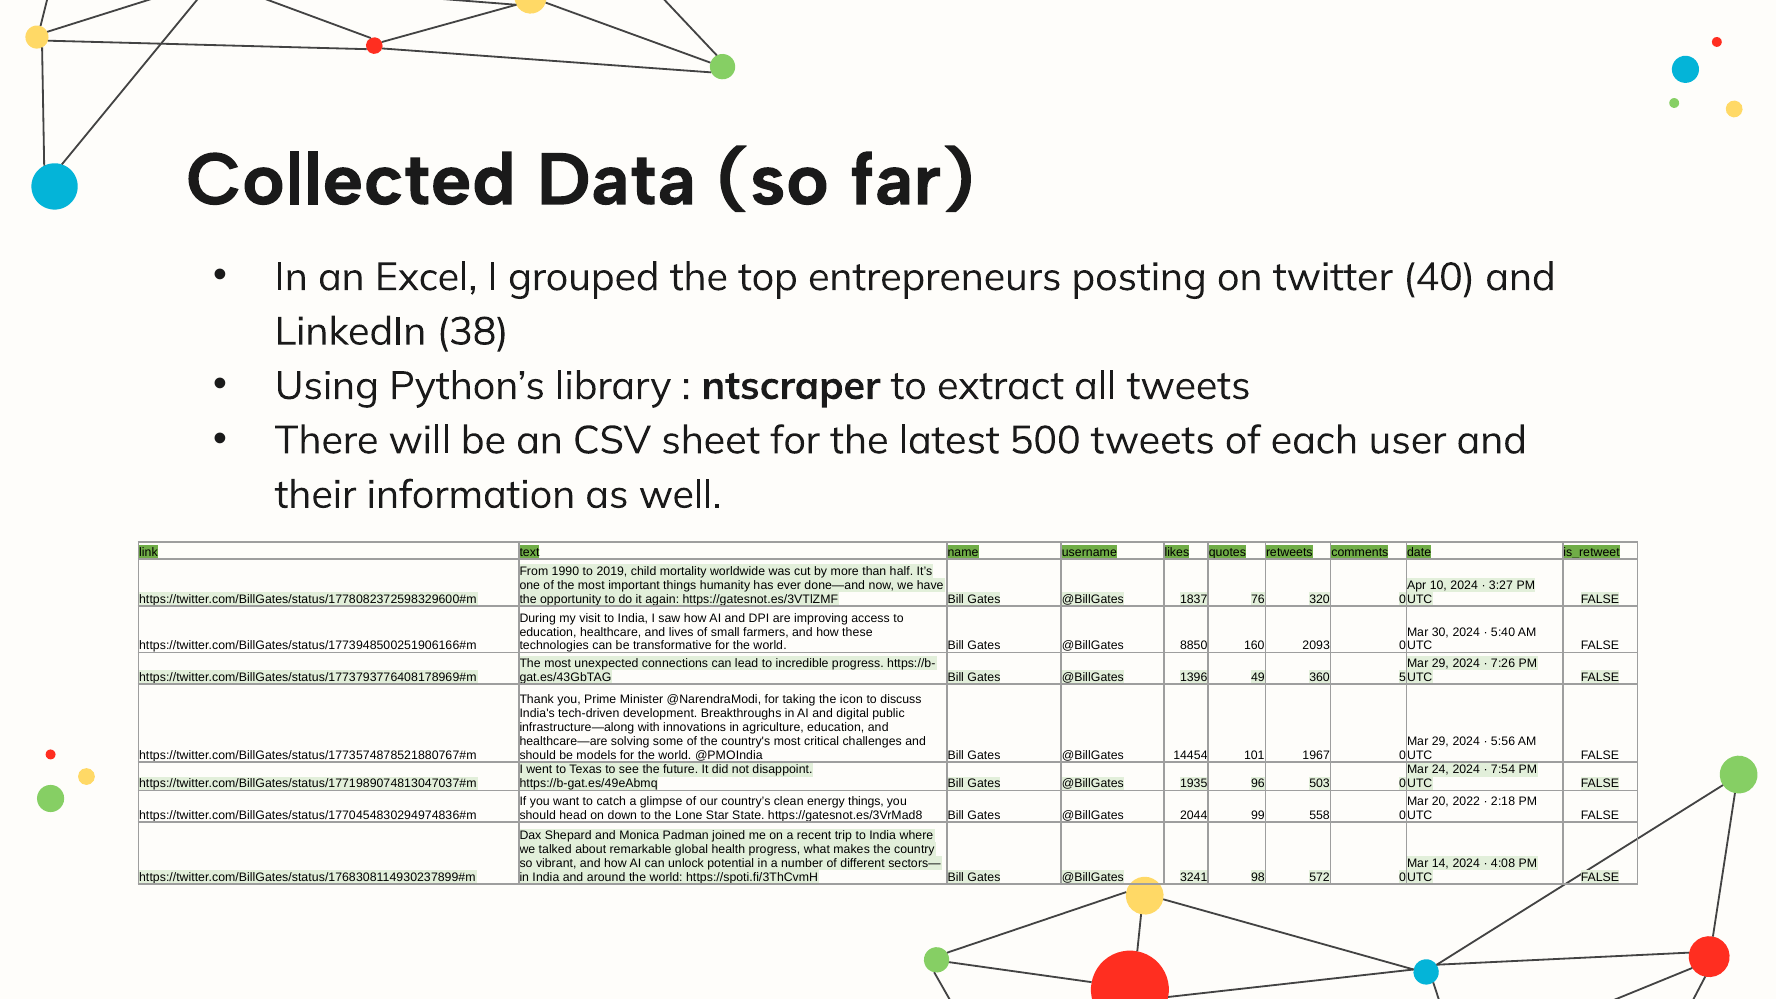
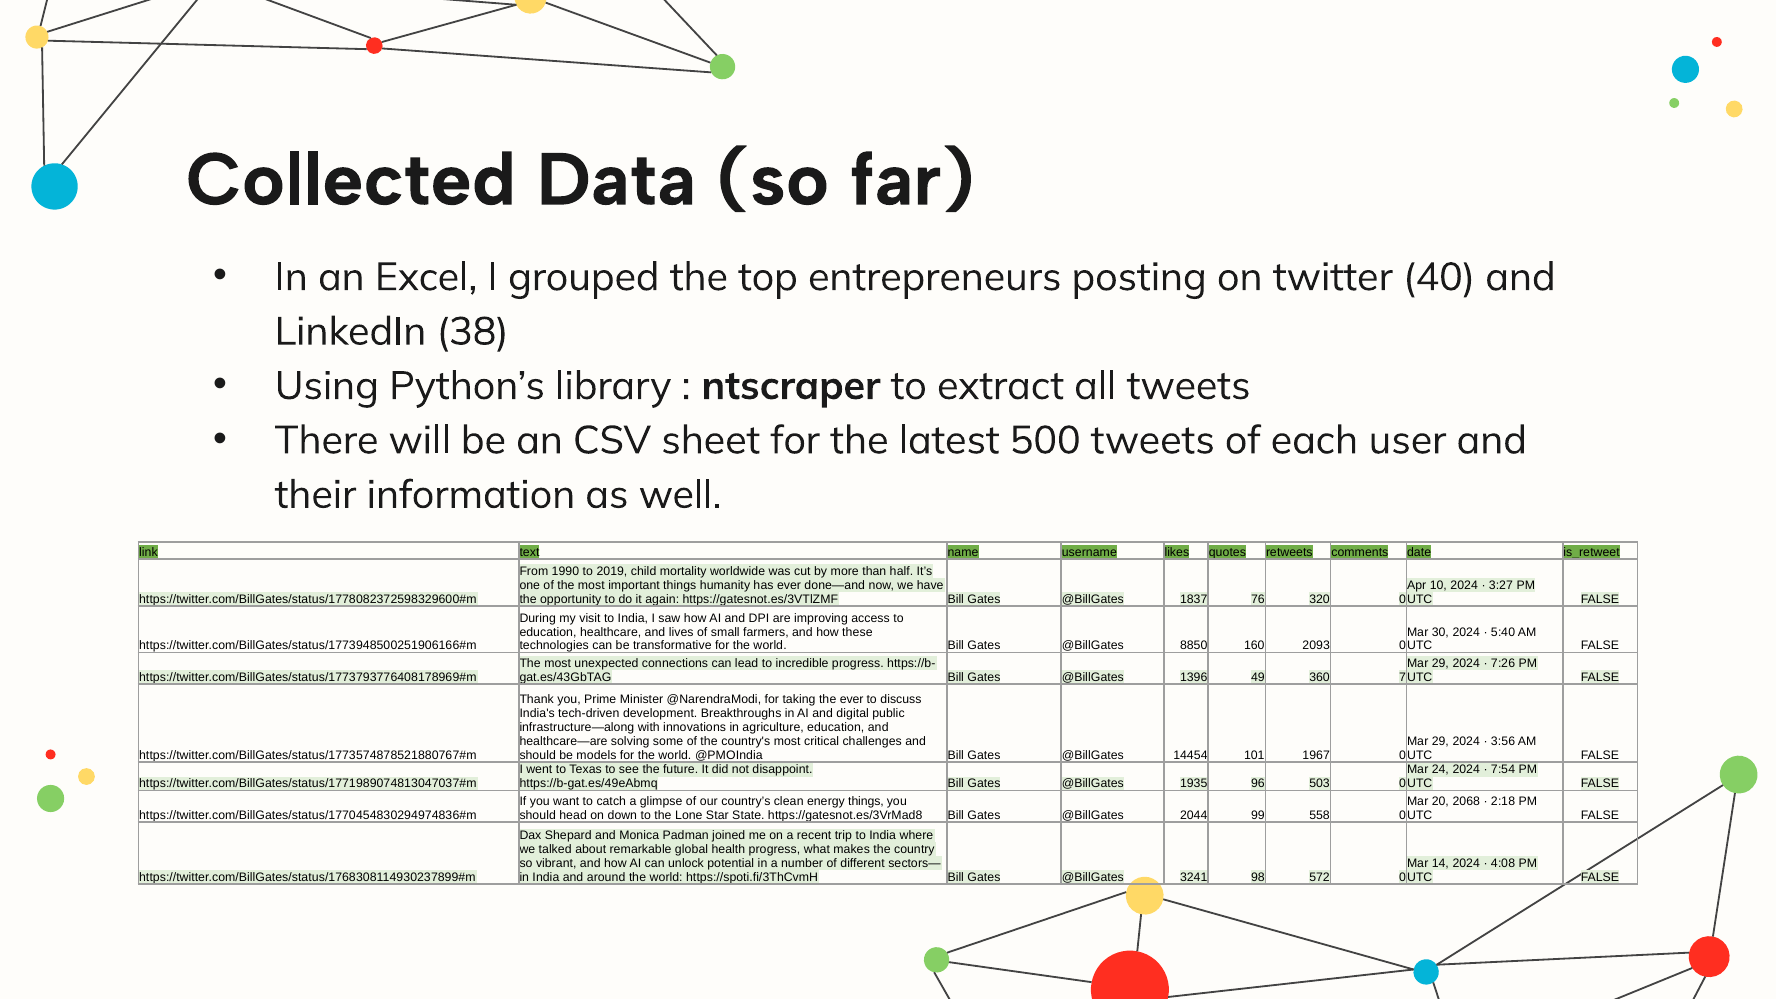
5: 5 -> 7
the icon: icon -> ever
5:56: 5:56 -> 3:56
2022: 2022 -> 2068
